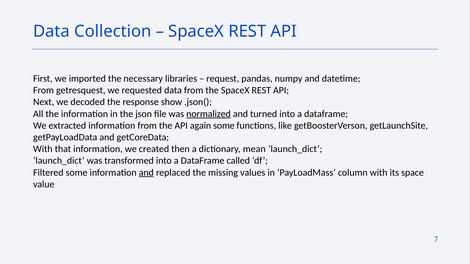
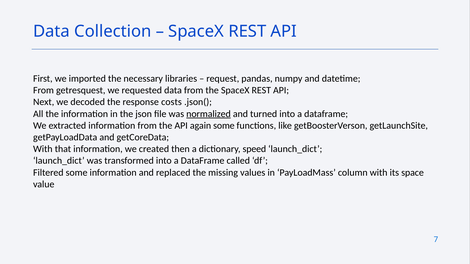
show: show -> costs
mean: mean -> speed
and at (146, 173) underline: present -> none
